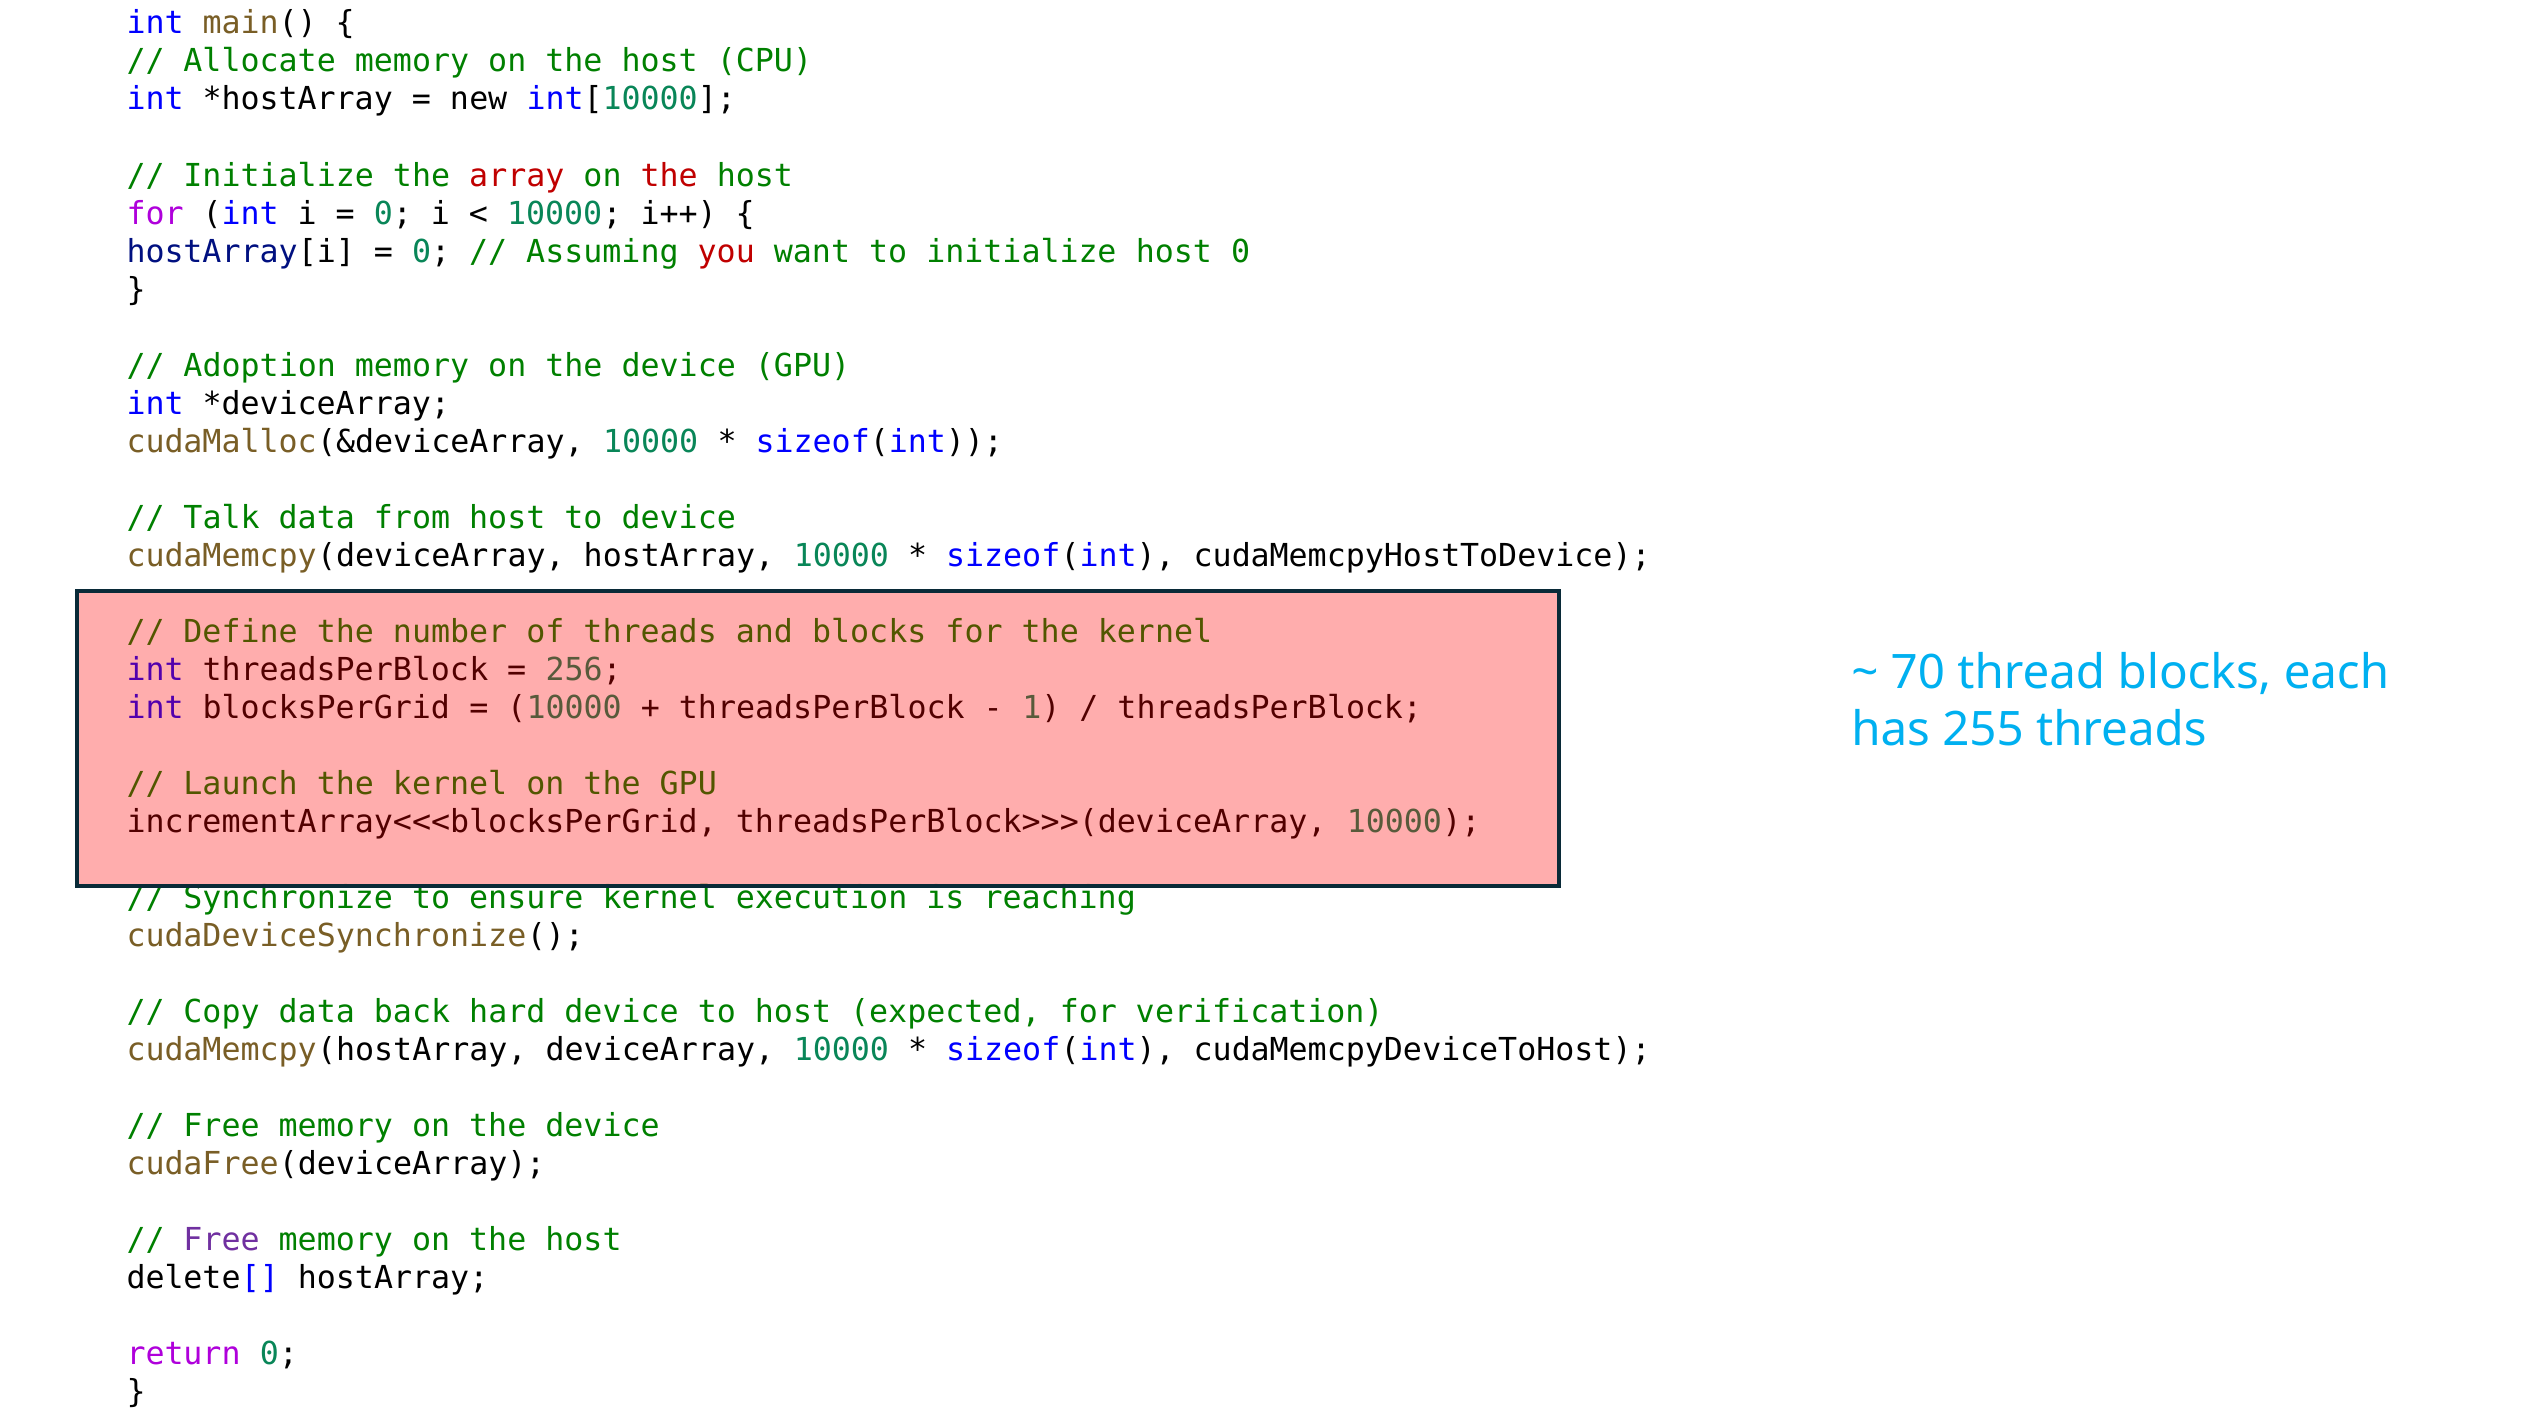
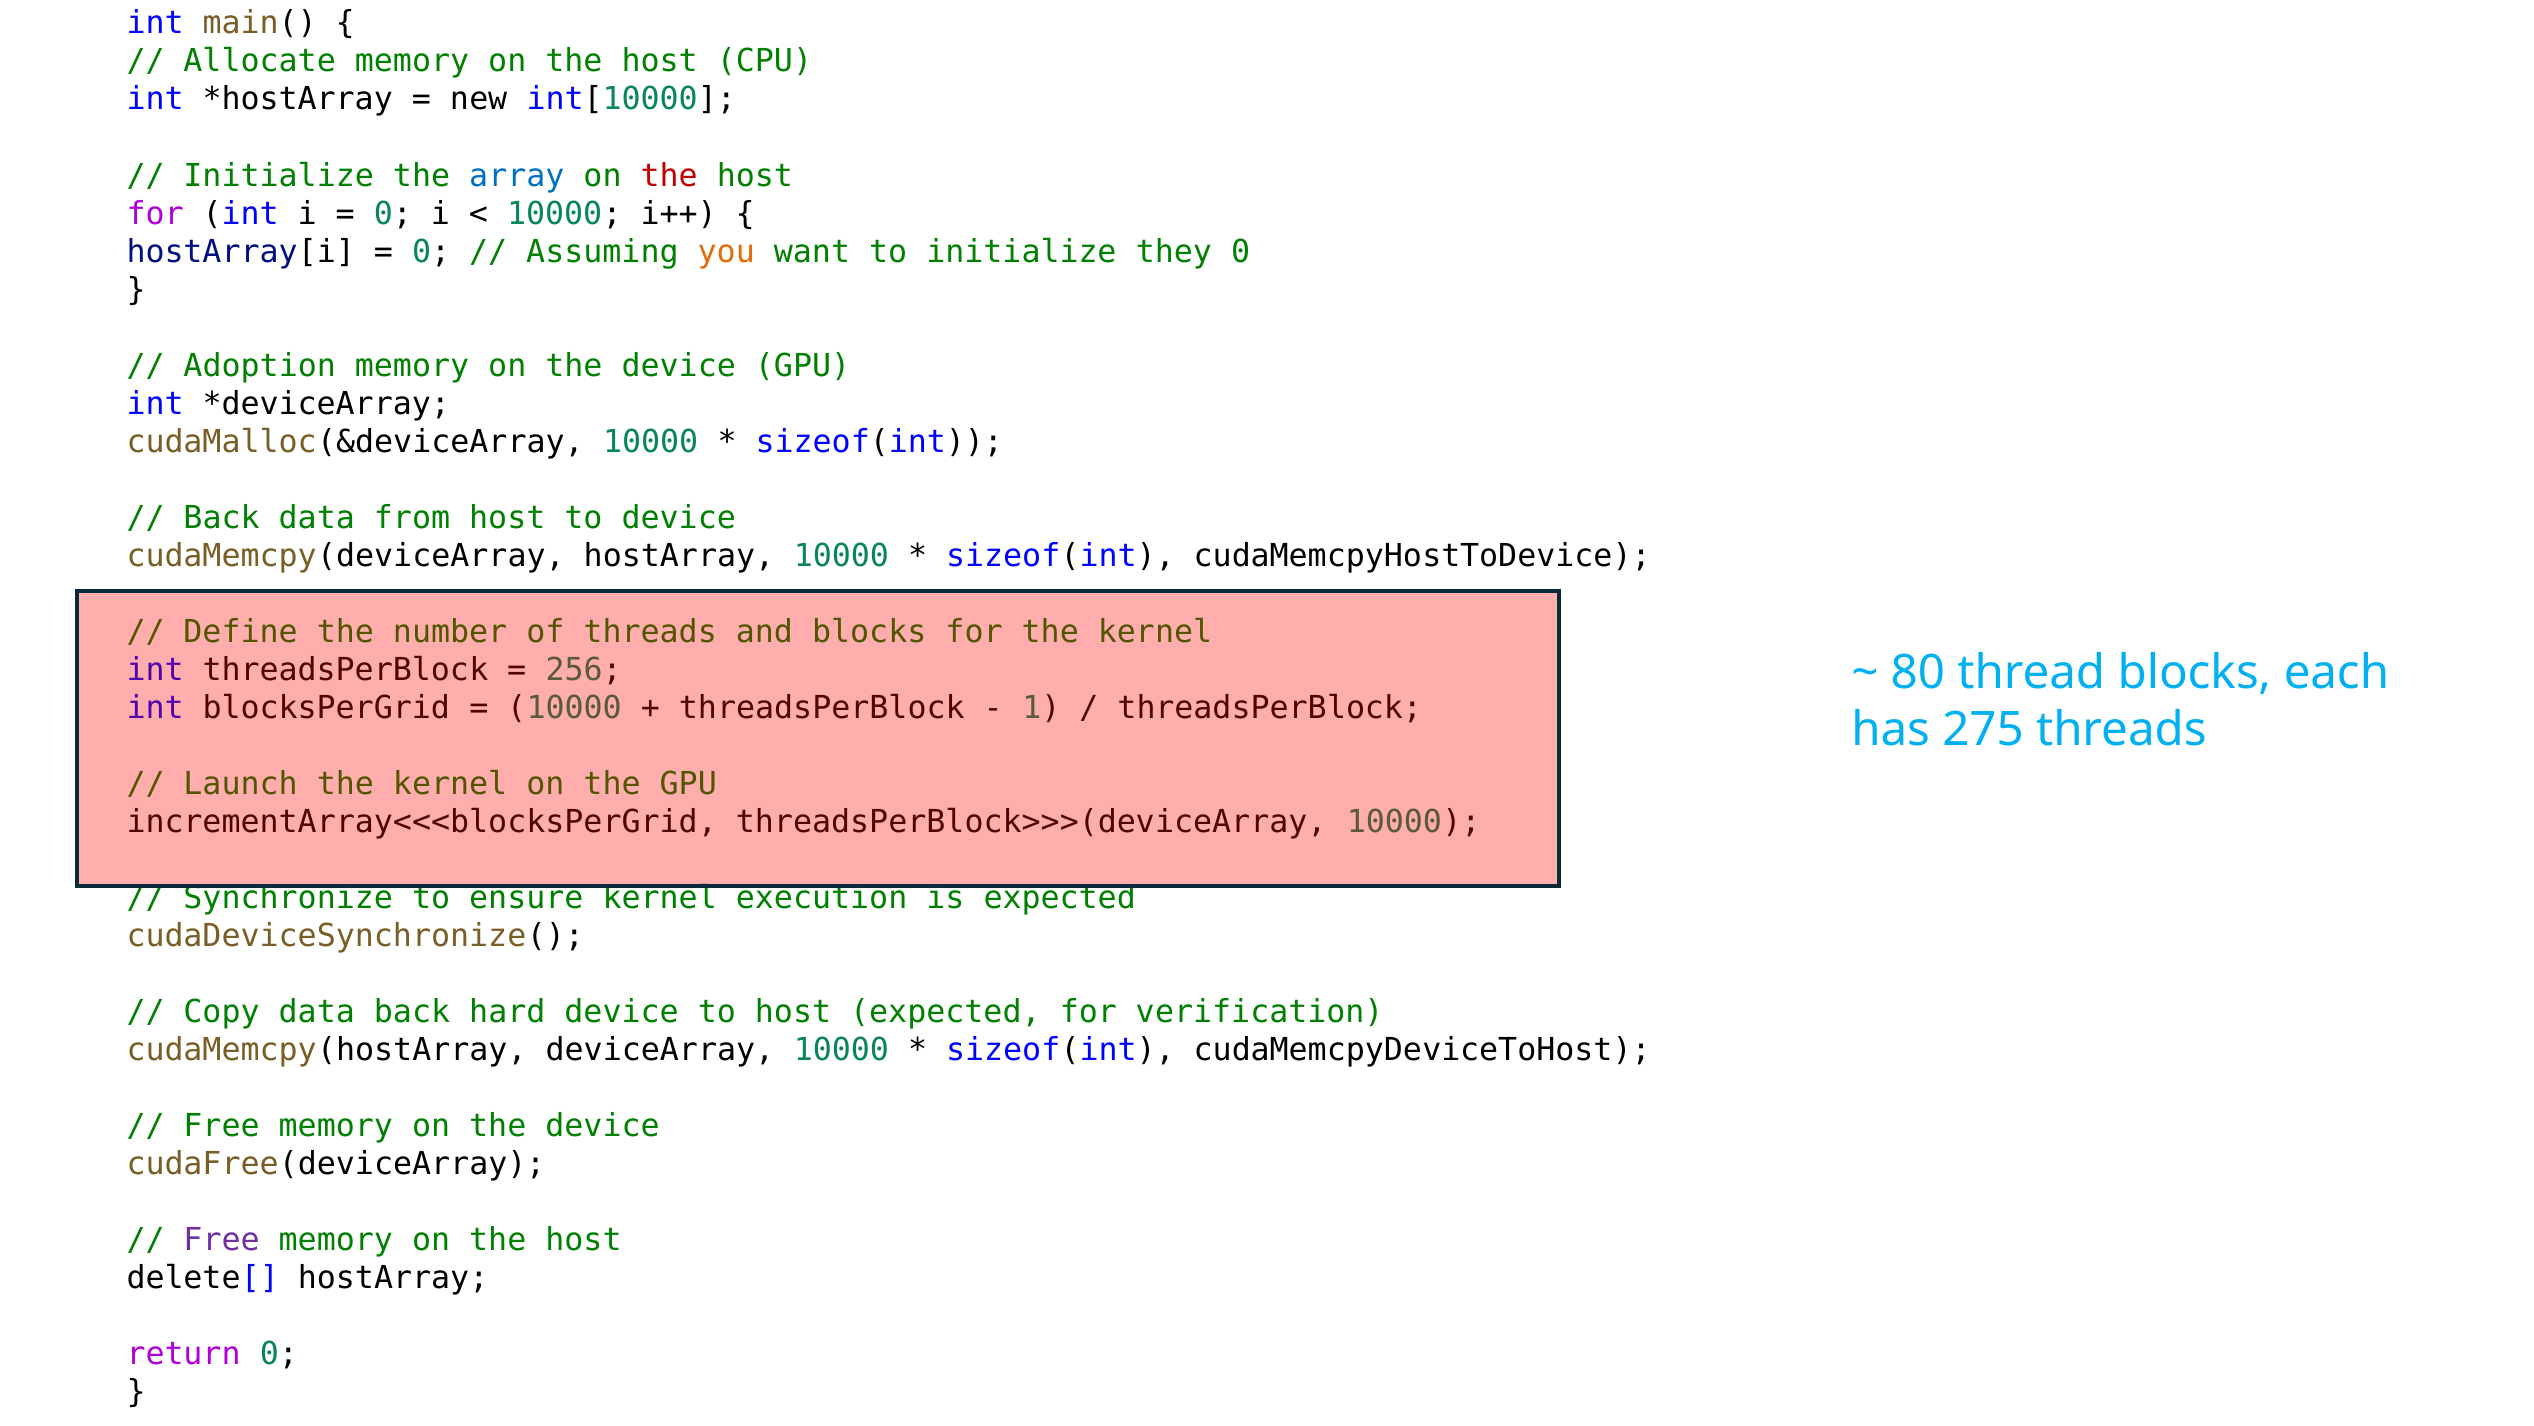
array colour: red -> blue
you colour: red -> orange
initialize host: host -> they
Talk at (222, 518): Talk -> Back
70: 70 -> 80
255: 255 -> 275
is reaching: reaching -> expected
